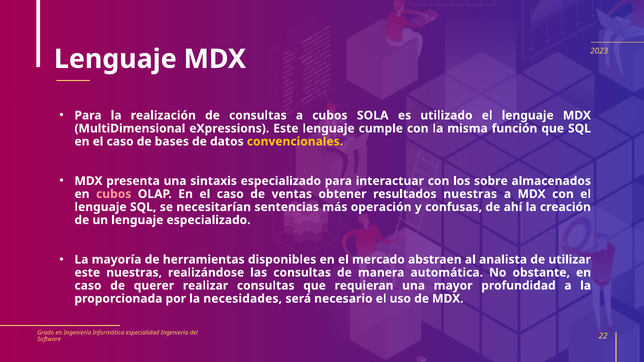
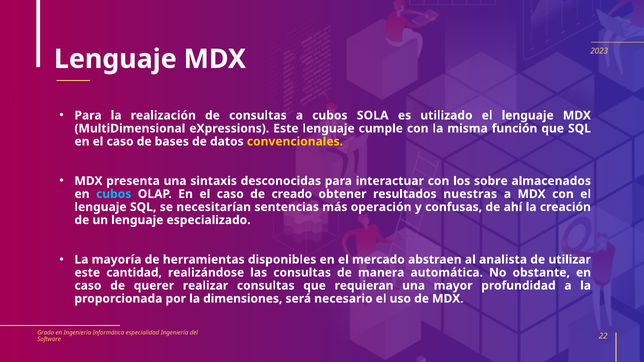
sintaxis especializado: especializado -> desconocidas
cubos at (114, 194) colour: pink -> light blue
ventas: ventas -> creado
este nuestras: nuestras -> cantidad
necesidades: necesidades -> dimensiones
